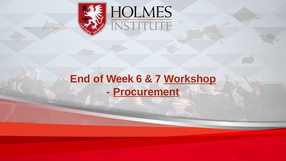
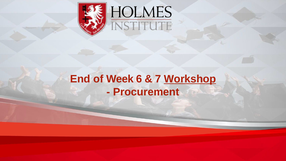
Procurement underline: present -> none
